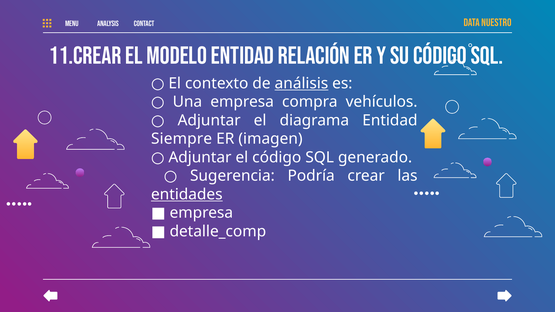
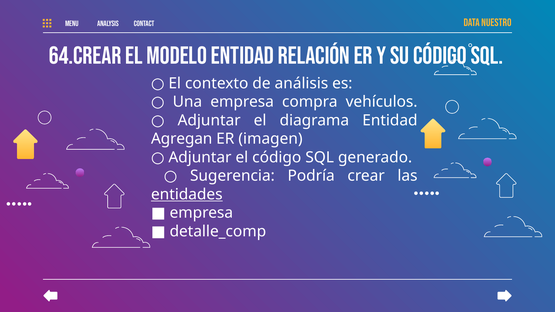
11.Crear: 11.Crear -> 64.Crear
análisis underline: present -> none
Siempre: Siempre -> Agregan
